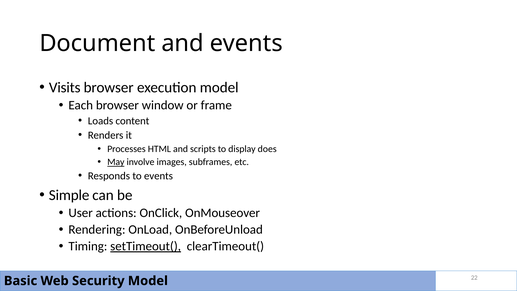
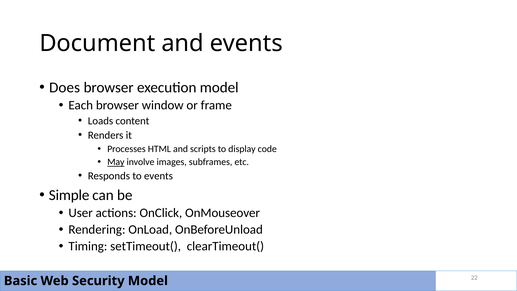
Visits: Visits -> Does
does: does -> code
setTimeout( underline: present -> none
